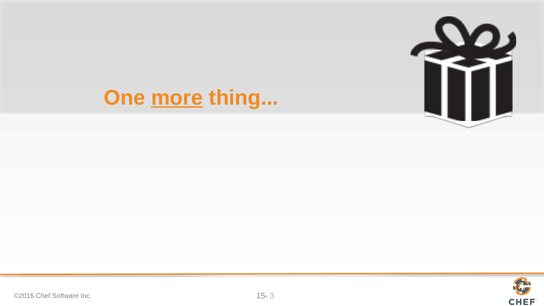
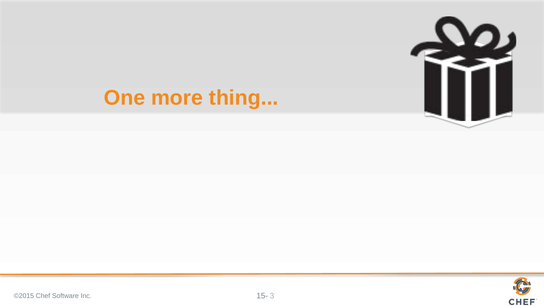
more underline: present -> none
